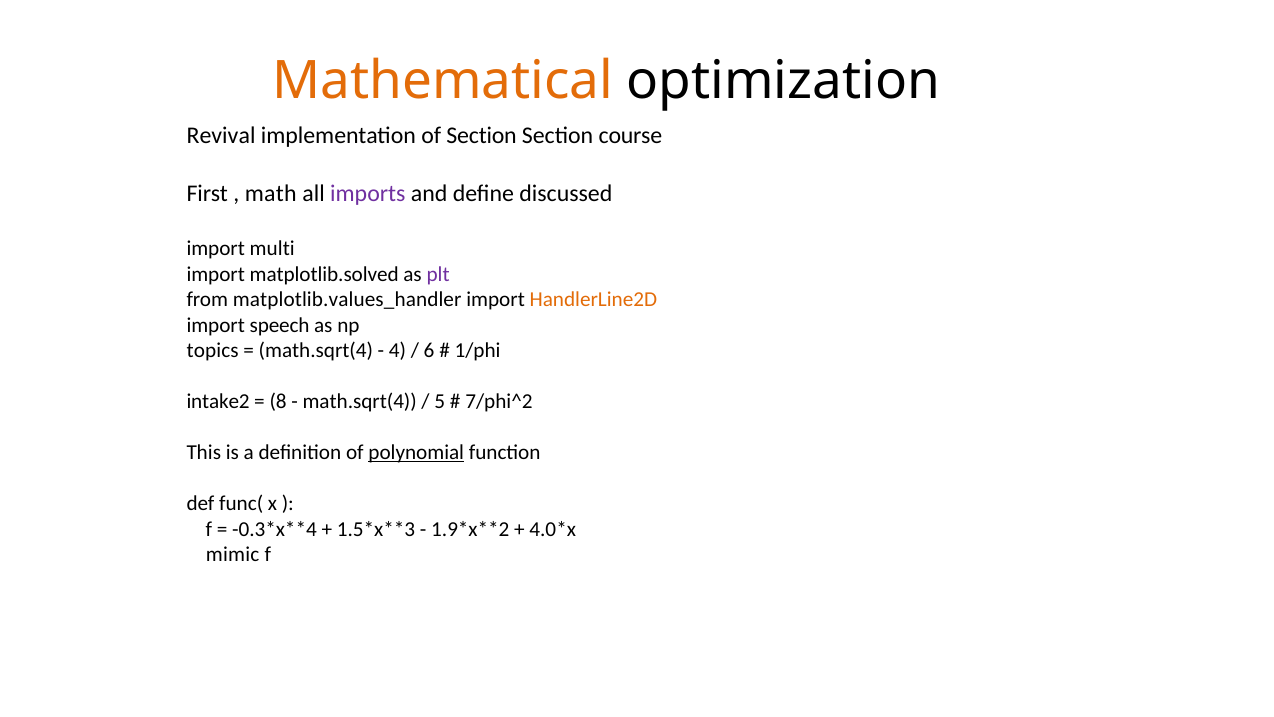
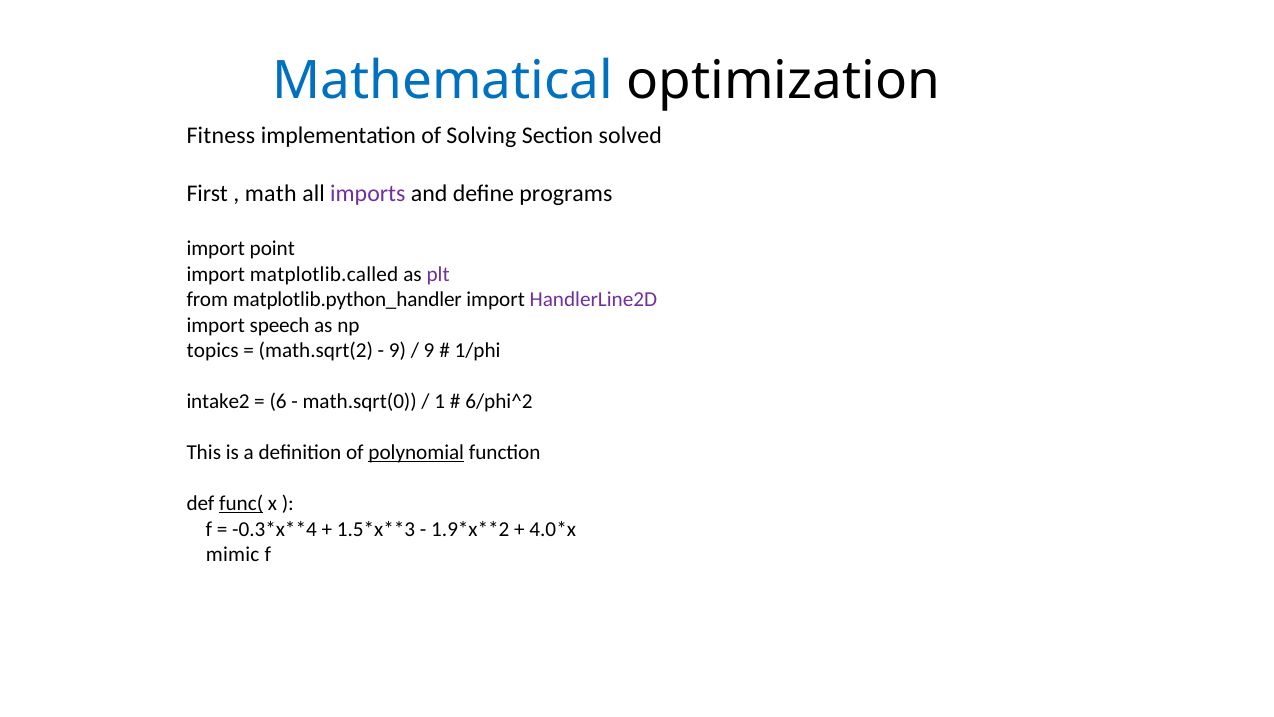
Mathematical colour: orange -> blue
Revival: Revival -> Fitness
of Section: Section -> Solving
course: course -> solved
discussed: discussed -> programs
multi: multi -> point
matplotlib.solved: matplotlib.solved -> matplotlib.called
matplotlib.values_handler: matplotlib.values_handler -> matplotlib.python_handler
HandlerLine2D colour: orange -> purple
math.sqrt(4 at (316, 351): math.sqrt(4 -> math.sqrt(2
4 at (398, 351): 4 -> 9
6 at (429, 351): 6 -> 9
8: 8 -> 6
math.sqrt(4 at (360, 401): math.sqrt(4 -> math.sqrt(0
5: 5 -> 1
7/phi^2: 7/phi^2 -> 6/phi^2
func( underline: none -> present
